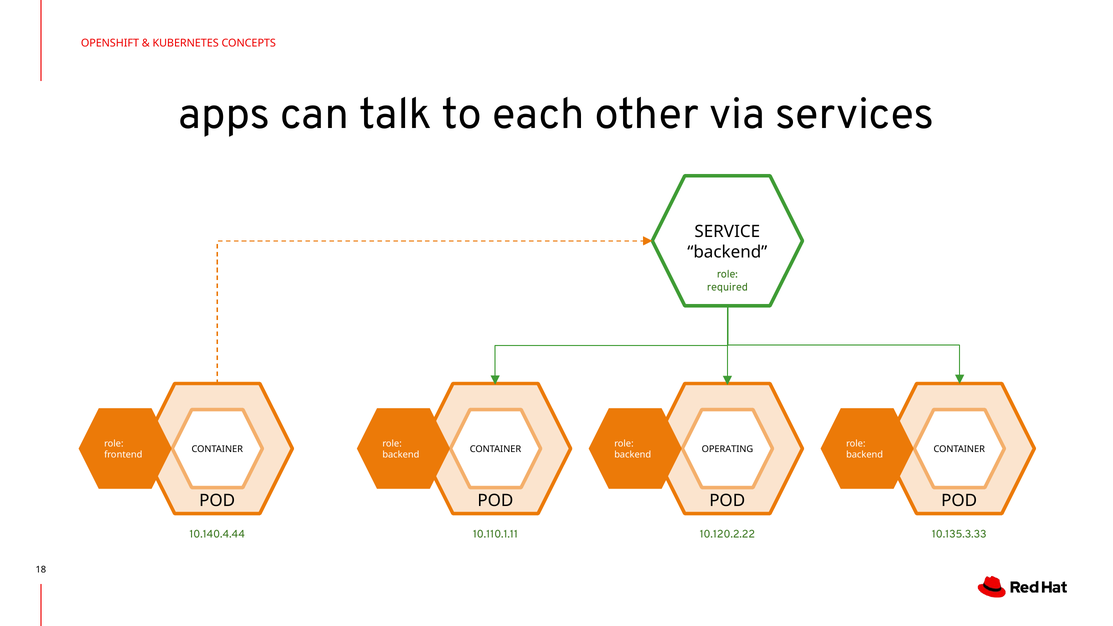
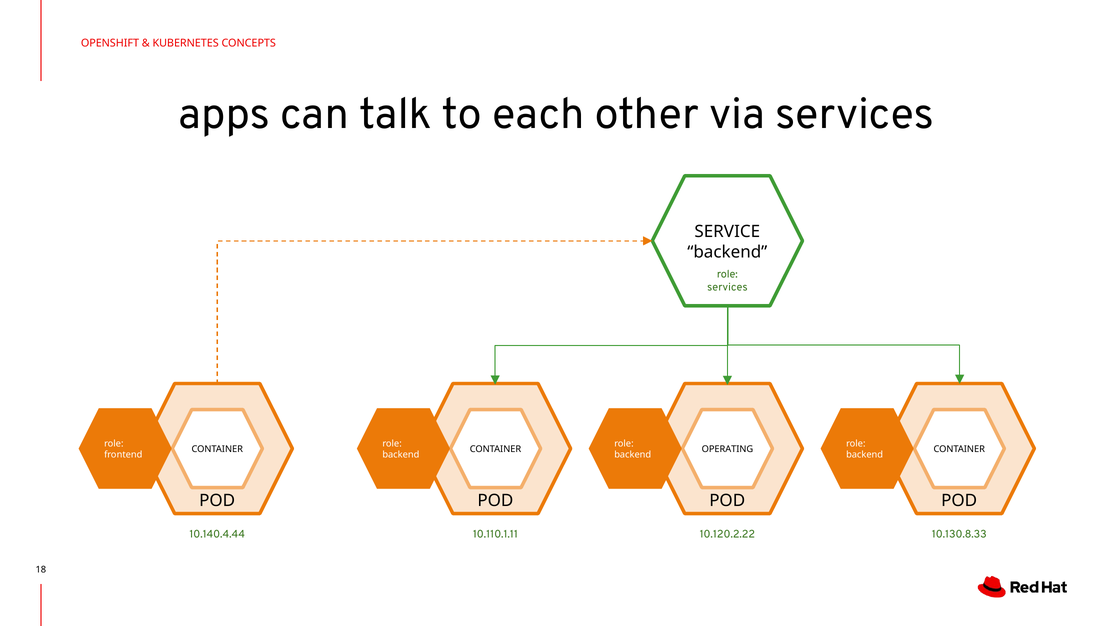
required at (727, 287): required -> services
10.135.3.33: 10.135.3.33 -> 10.130.8.33
